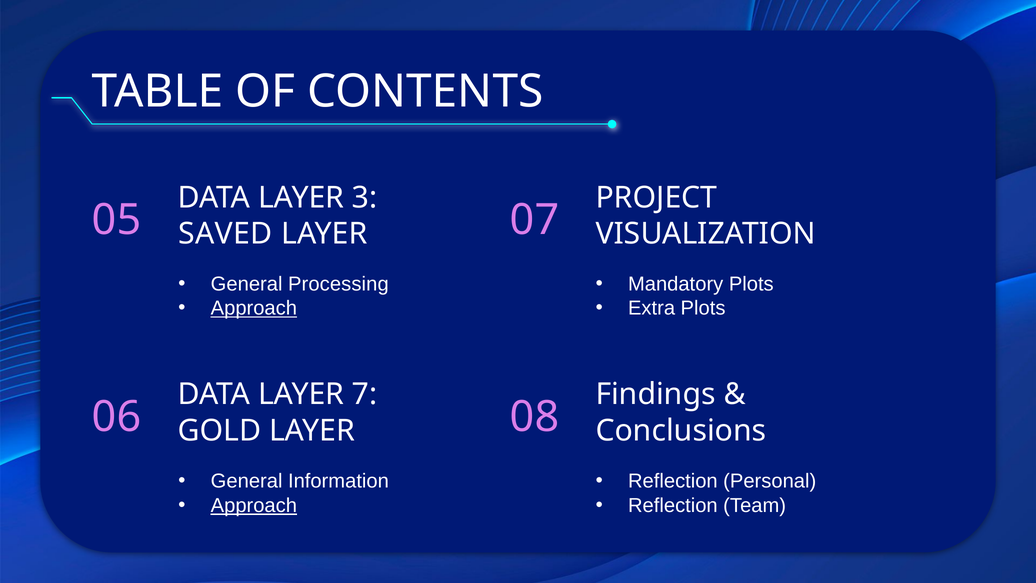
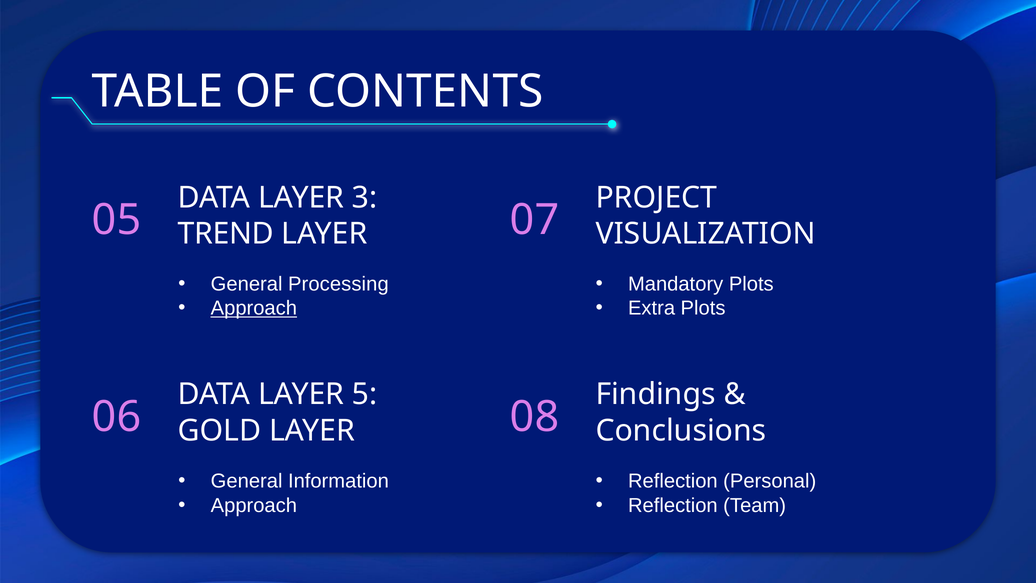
SAVED: SAVED -> TREND
7: 7 -> 5
Approach at (254, 505) underline: present -> none
